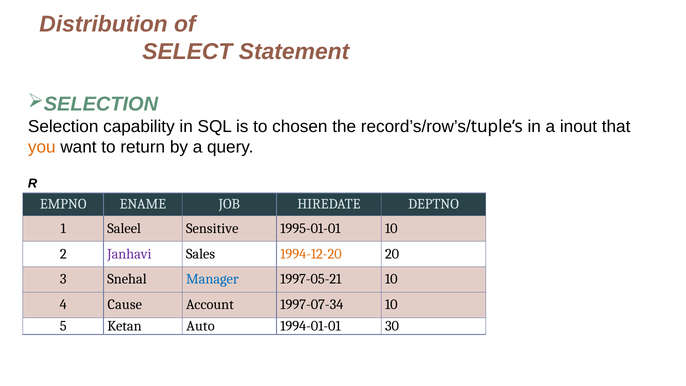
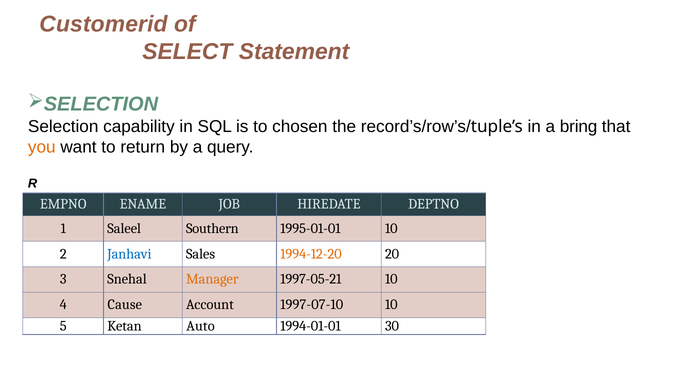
Distribution: Distribution -> Customerid
inout: inout -> bring
Sensitive: Sensitive -> Southern
Janhavi colour: purple -> blue
Manager colour: blue -> orange
1997-07-34: 1997-07-34 -> 1997-07-10
